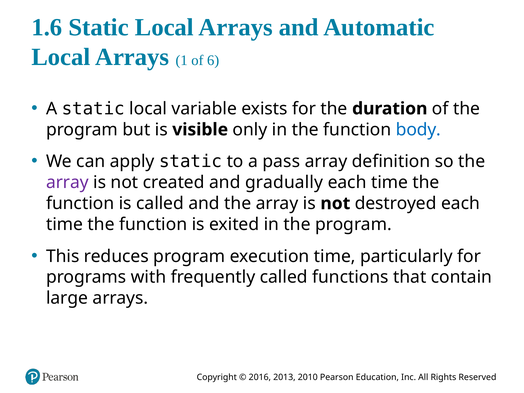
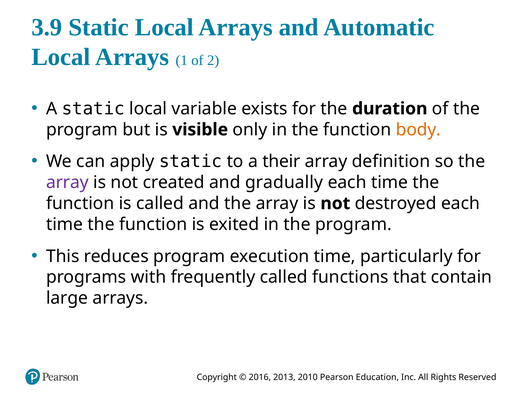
1.6: 1.6 -> 3.9
6: 6 -> 2
body colour: blue -> orange
pass: pass -> their
